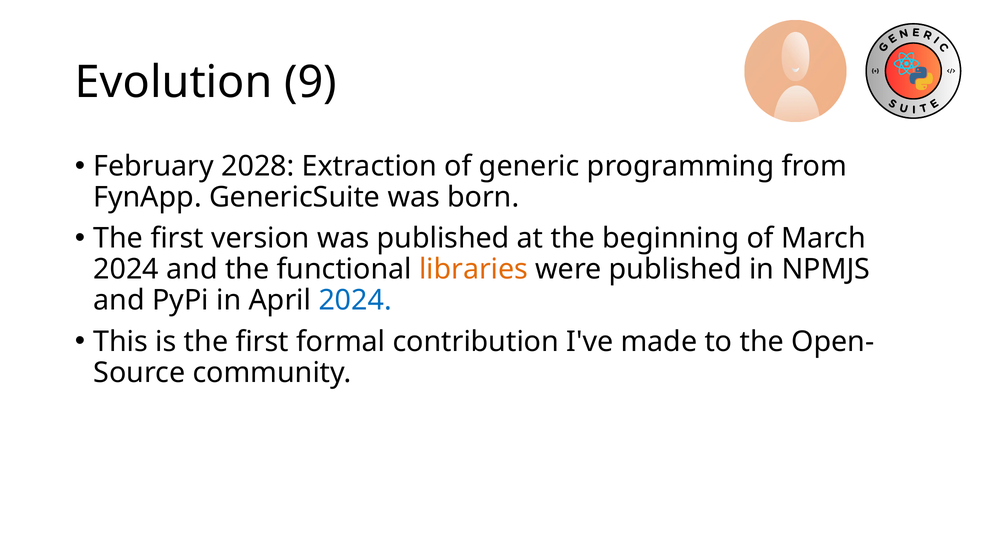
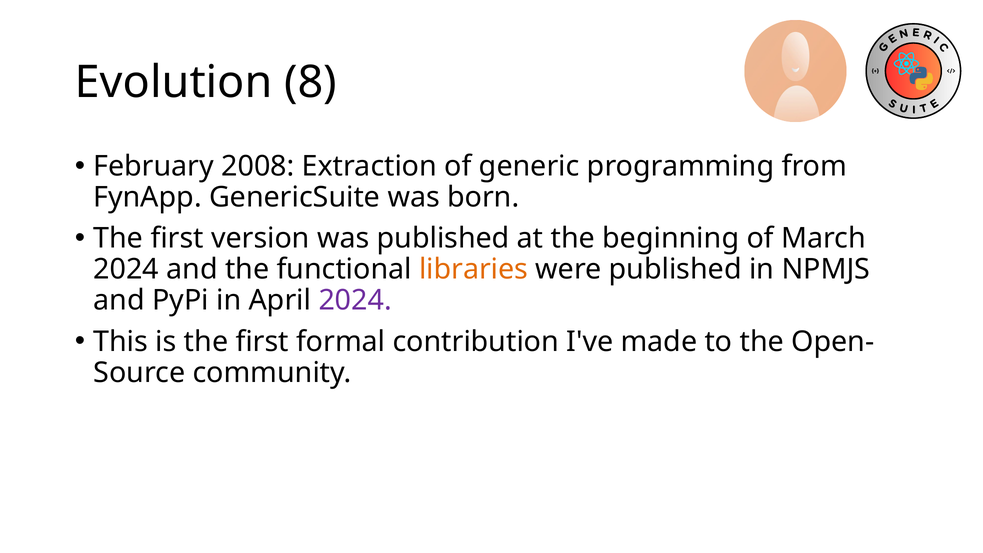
9: 9 -> 8
2028: 2028 -> 2008
2024 at (355, 300) colour: blue -> purple
